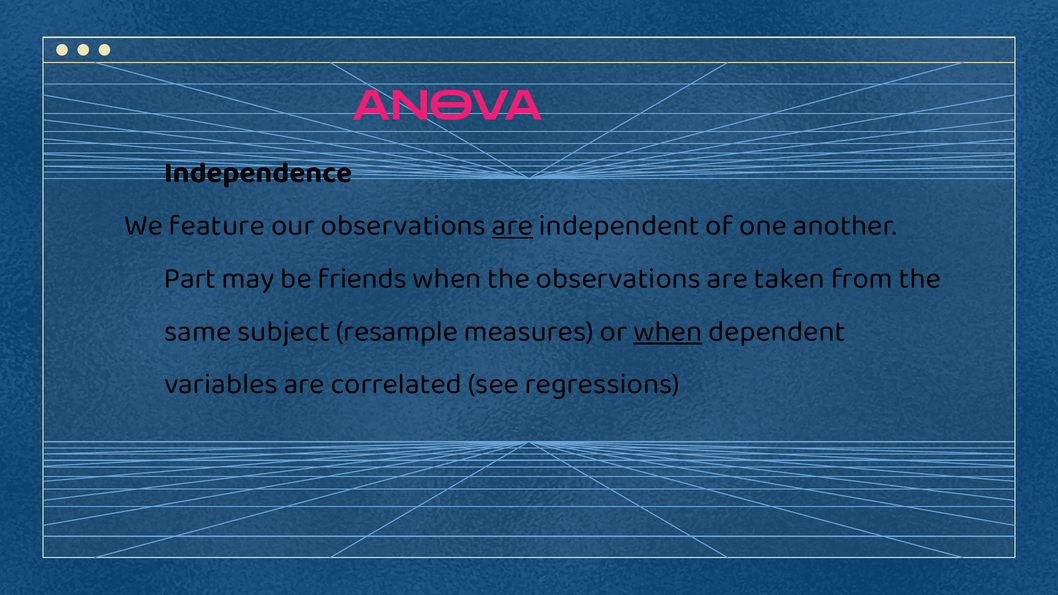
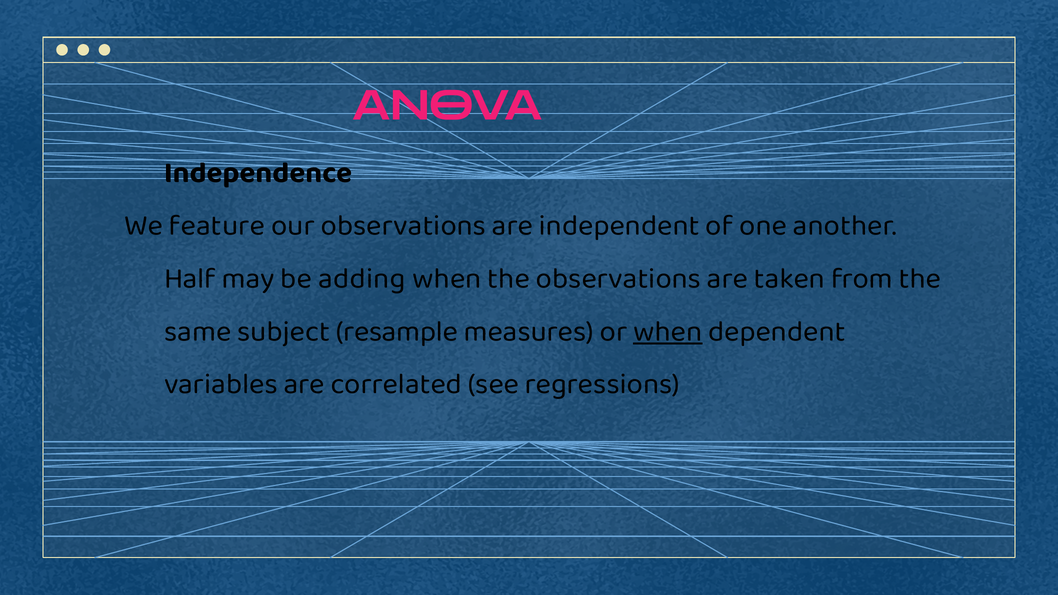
are at (512, 225) underline: present -> none
Part: Part -> Half
friends: friends -> adding
